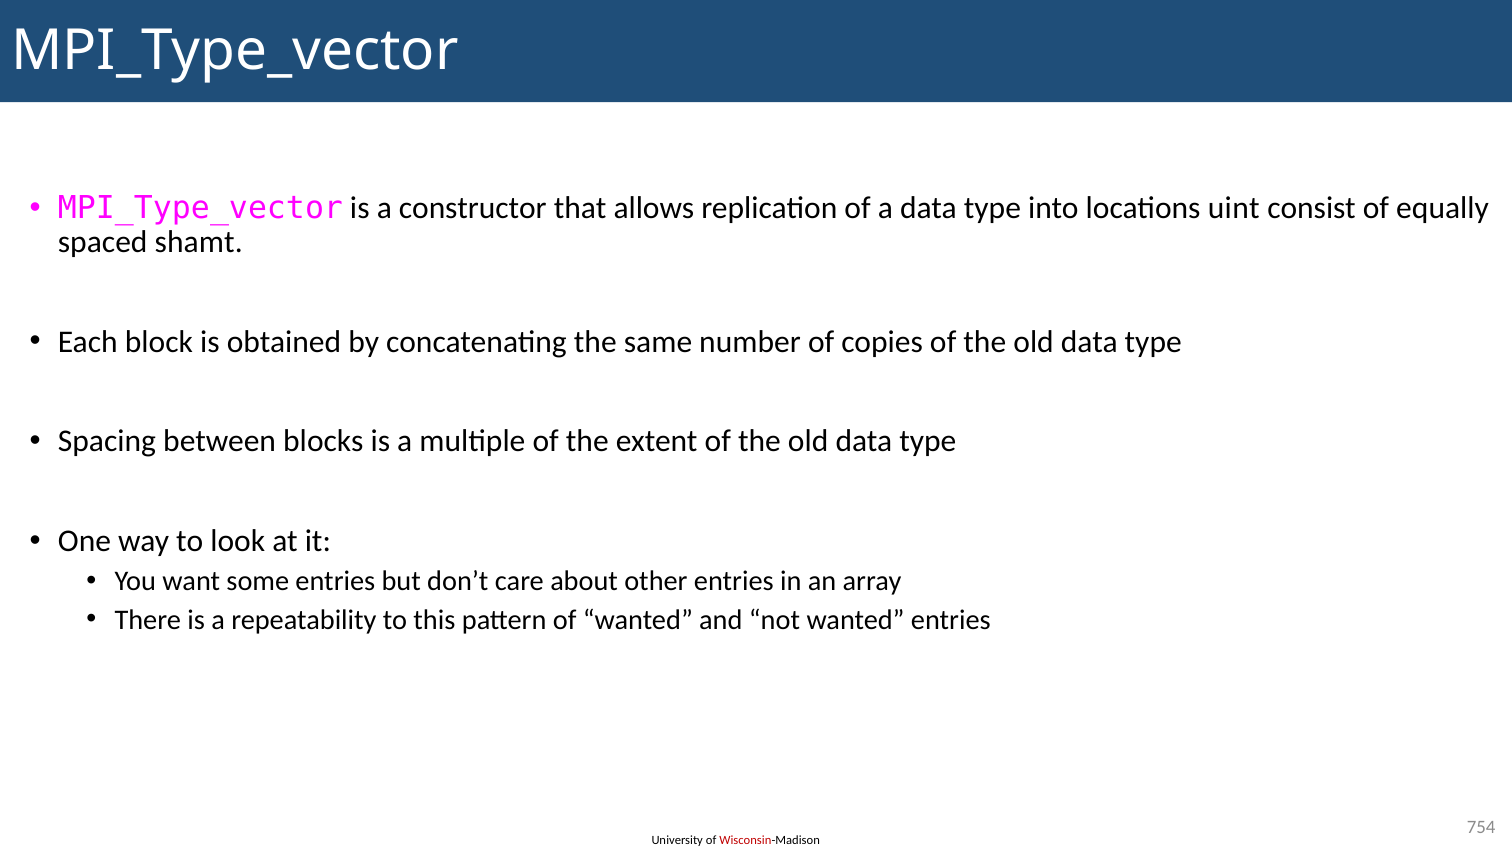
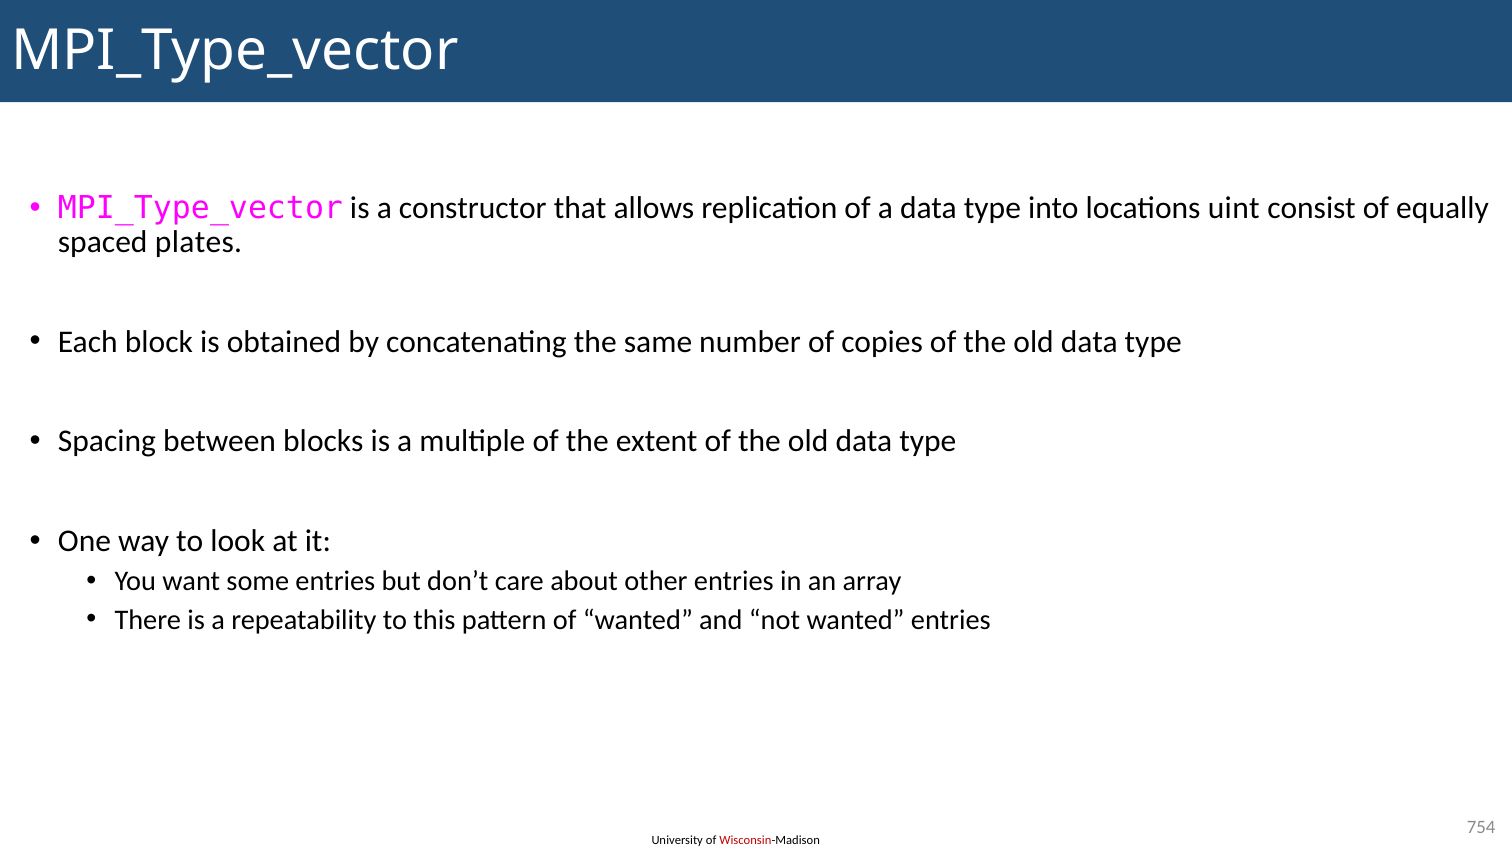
shamt: shamt -> plates
